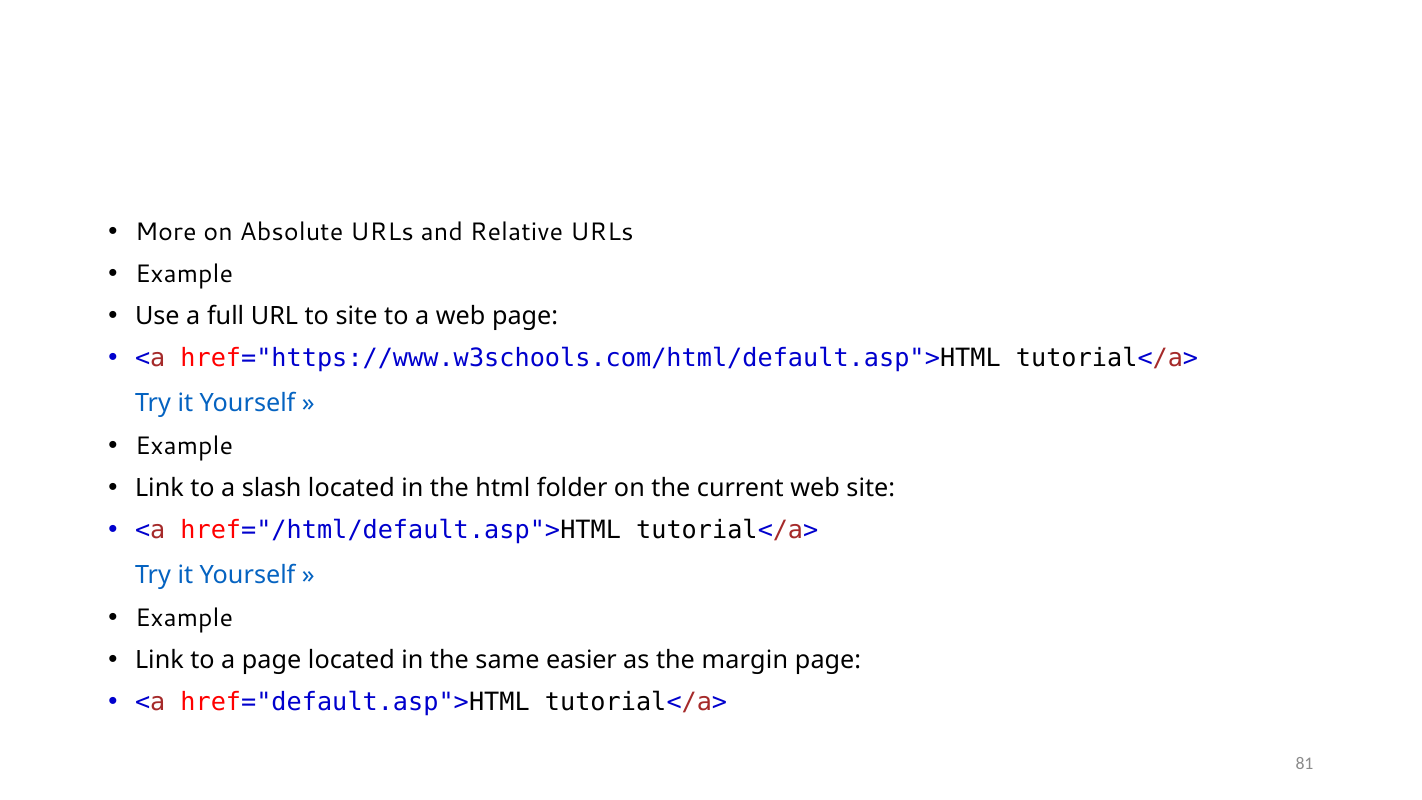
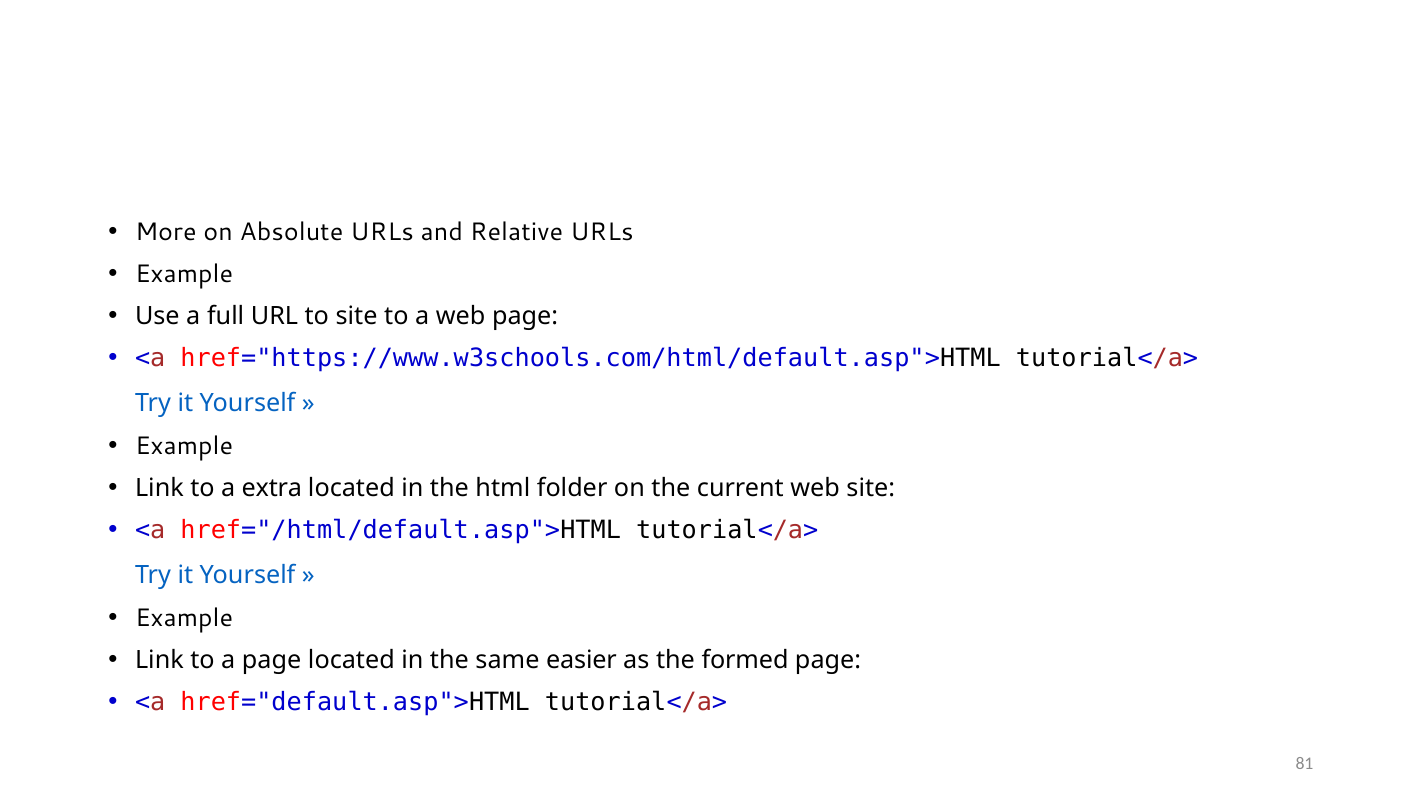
slash: slash -> extra
margin: margin -> formed
